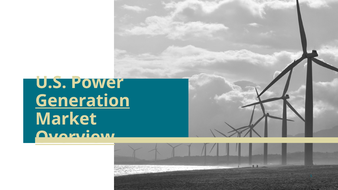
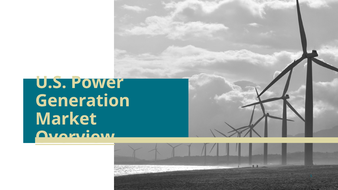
Generation underline: present -> none
